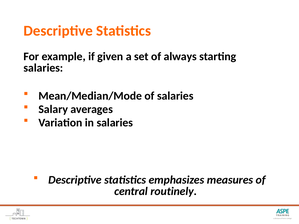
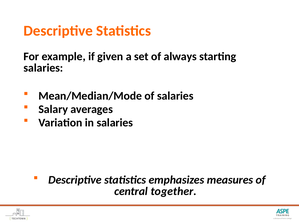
routinely: routinely -> together
